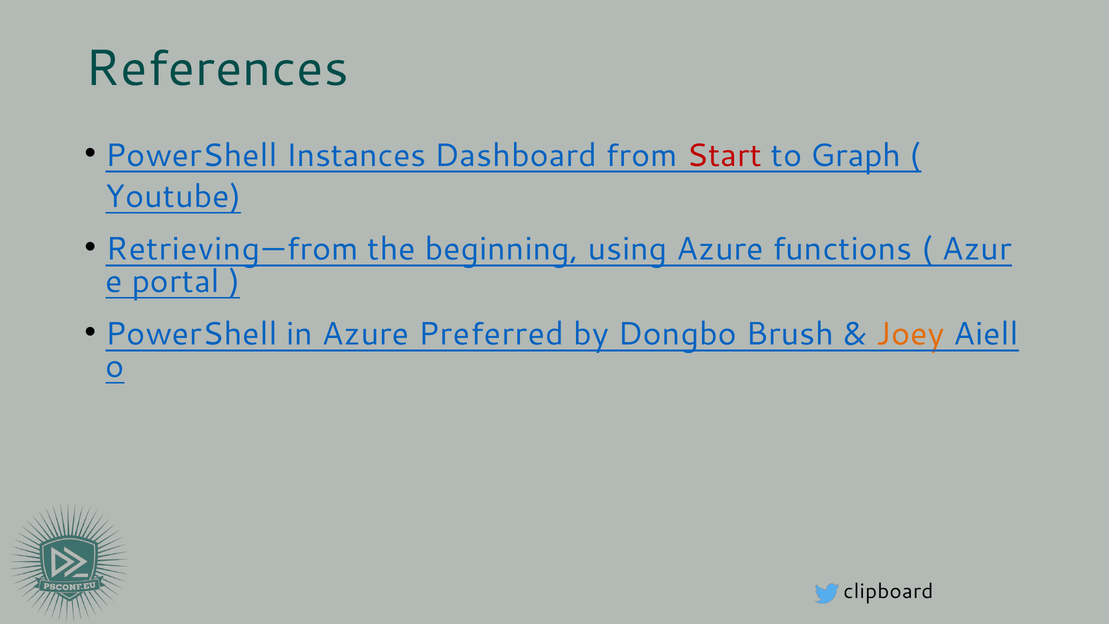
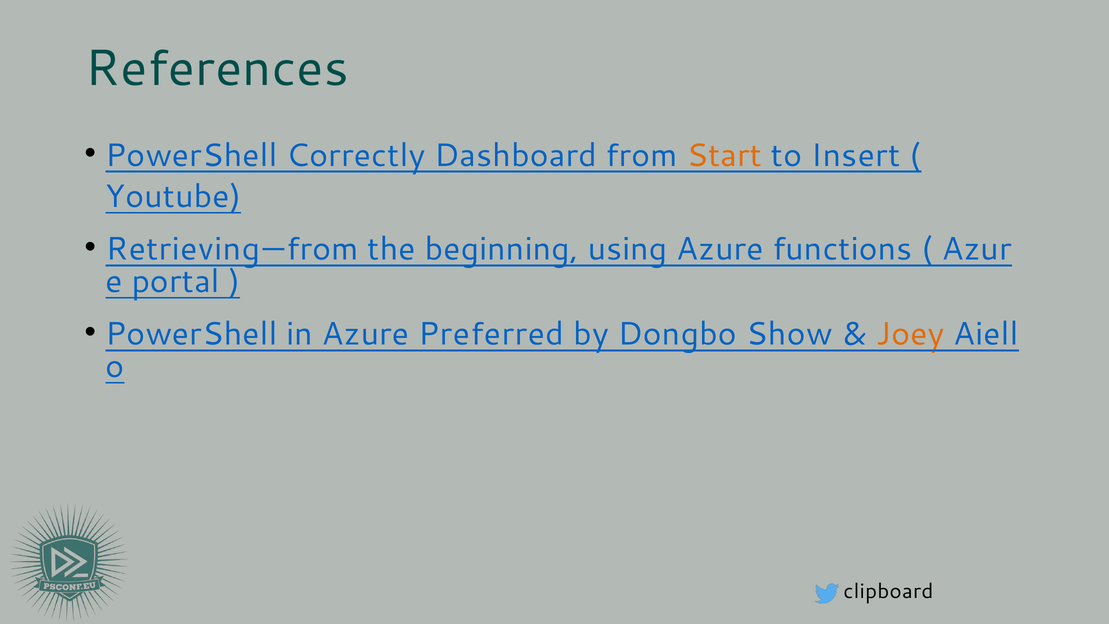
Instances: Instances -> Correctly
Start colour: red -> orange
Graph: Graph -> Insert
Brush: Brush -> Show
